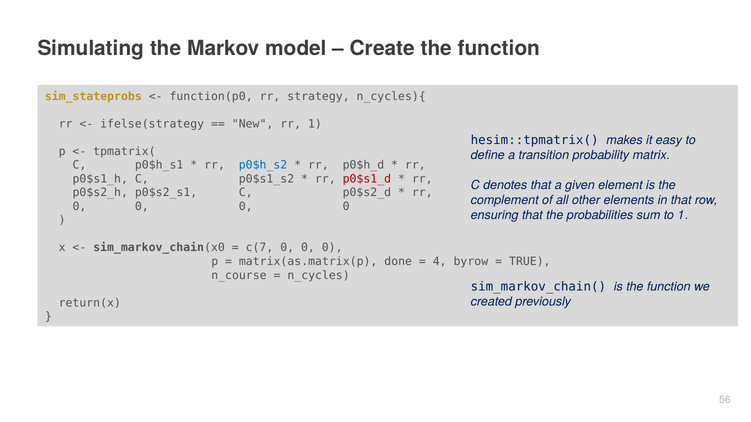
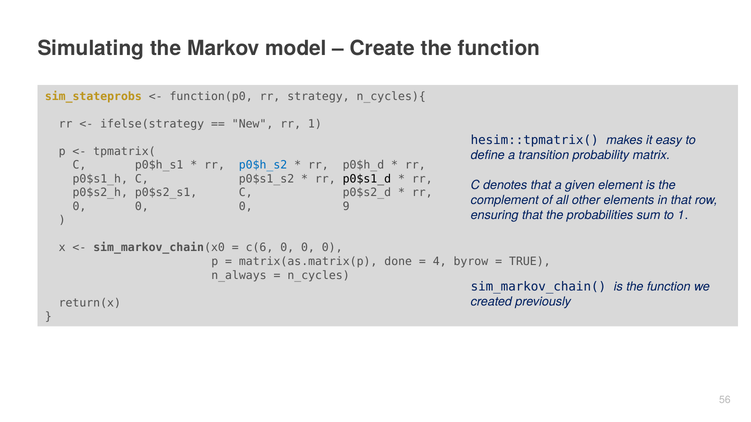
p0$s1_d colour: red -> black
0 0 0 0: 0 -> 9
c(7: c(7 -> c(6
n_course: n_course -> n_always
